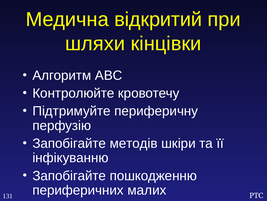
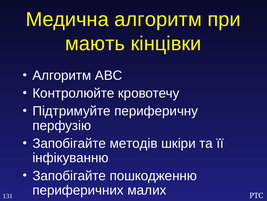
Медична відкритий: відкритий -> алгоритм
шляхи: шляхи -> мають
